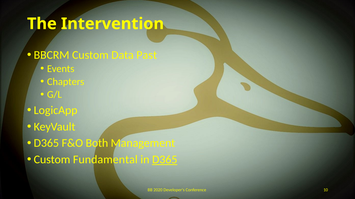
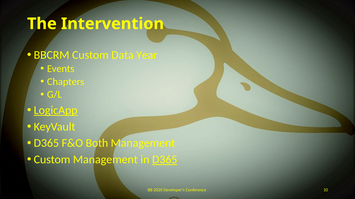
Past: Past -> Year
LogicApp underline: none -> present
Custom Fundamental: Fundamental -> Management
